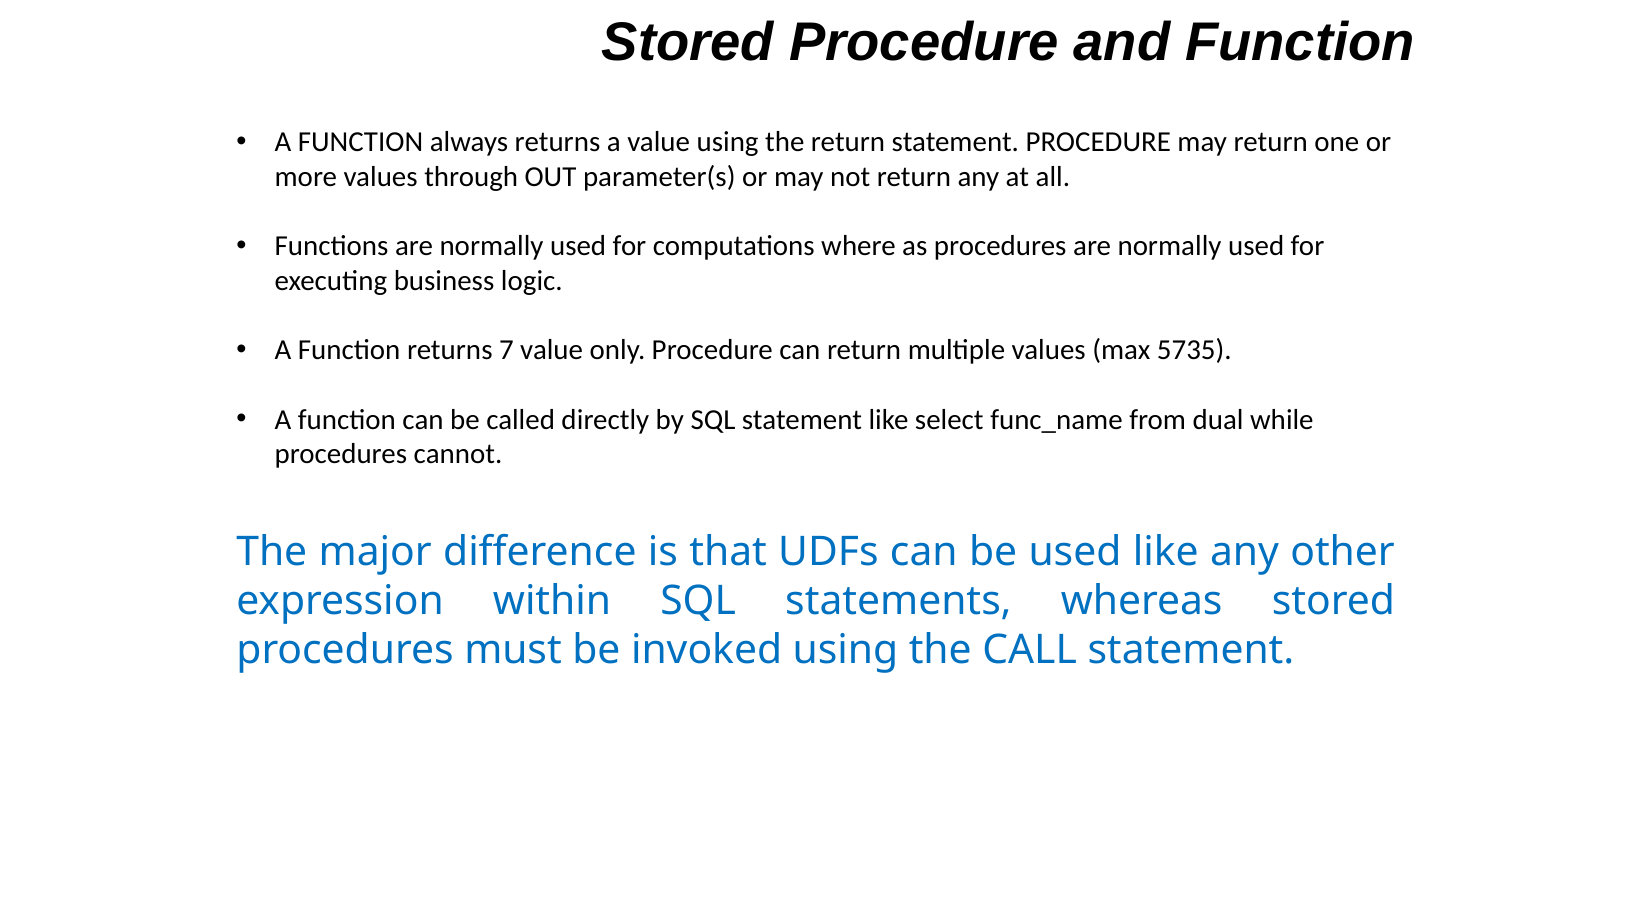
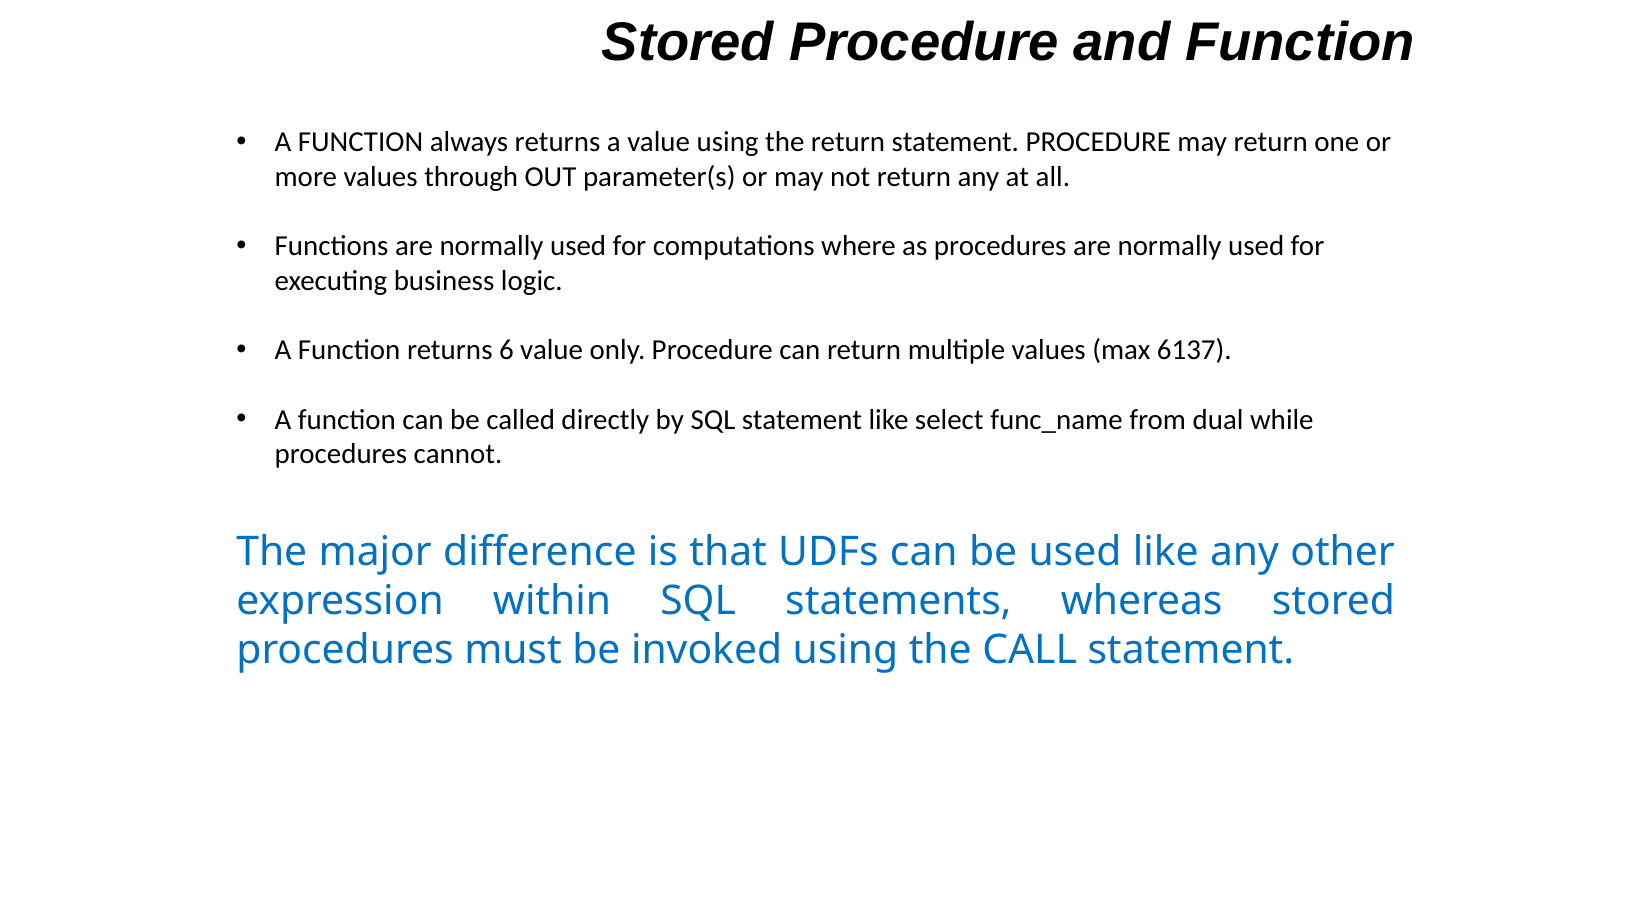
7: 7 -> 6
5735: 5735 -> 6137
